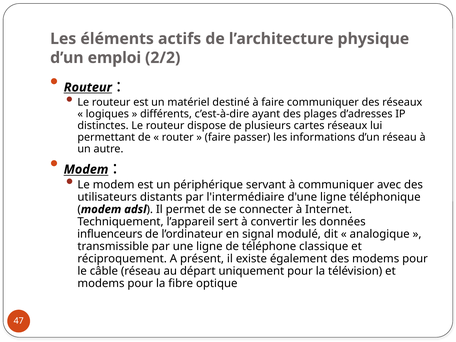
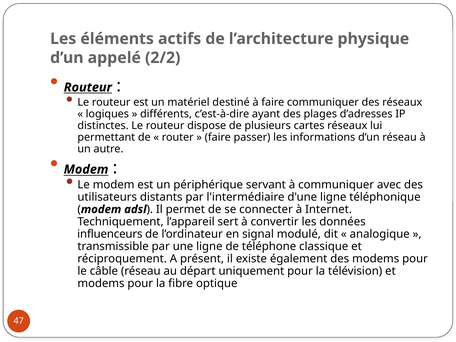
emploi: emploi -> appelé
